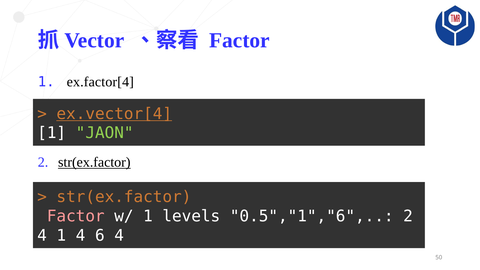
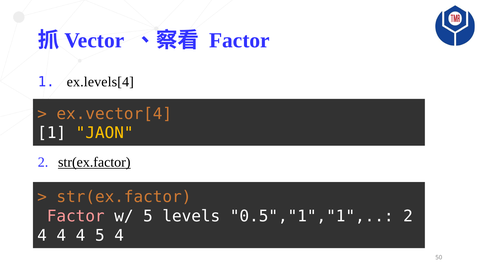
ex.factor[4: ex.factor[4 -> ex.levels[4
ex.vector[4 underline: present -> none
JAON colour: light green -> yellow
w/ 1: 1 -> 5
0.5","1","6: 0.5","1","6 -> 0.5","1","1
1 at (61, 235): 1 -> 4
4 6: 6 -> 5
